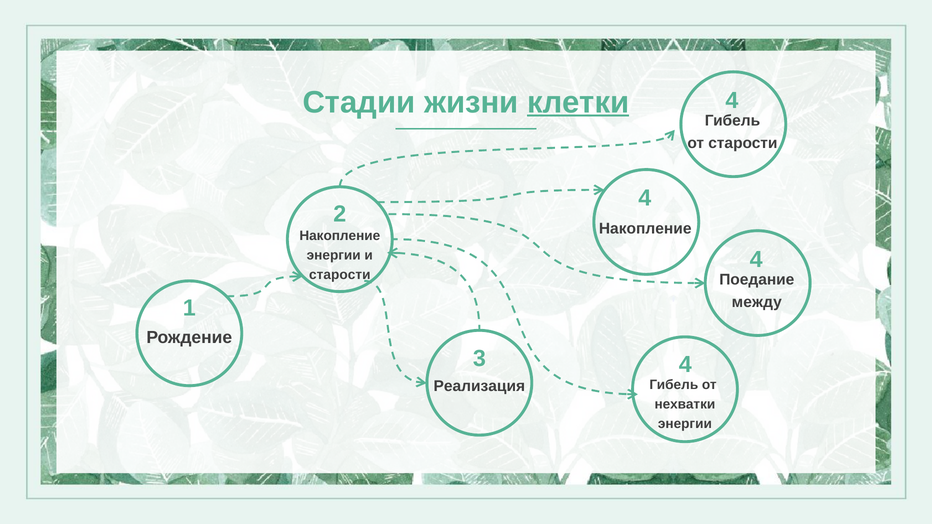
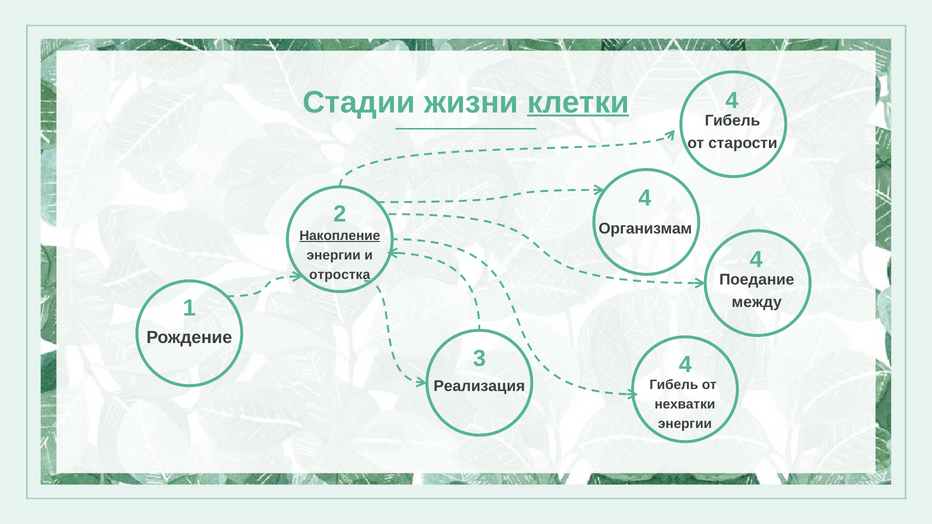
Накопление at (645, 229): Накопление -> Организмам
Накопление at (340, 236) underline: none -> present
старости at (340, 275): старости -> отростка
